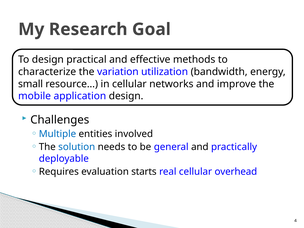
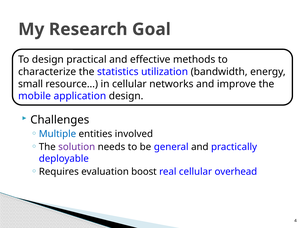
variation: variation -> statistics
solution colour: blue -> purple
starts: starts -> boost
